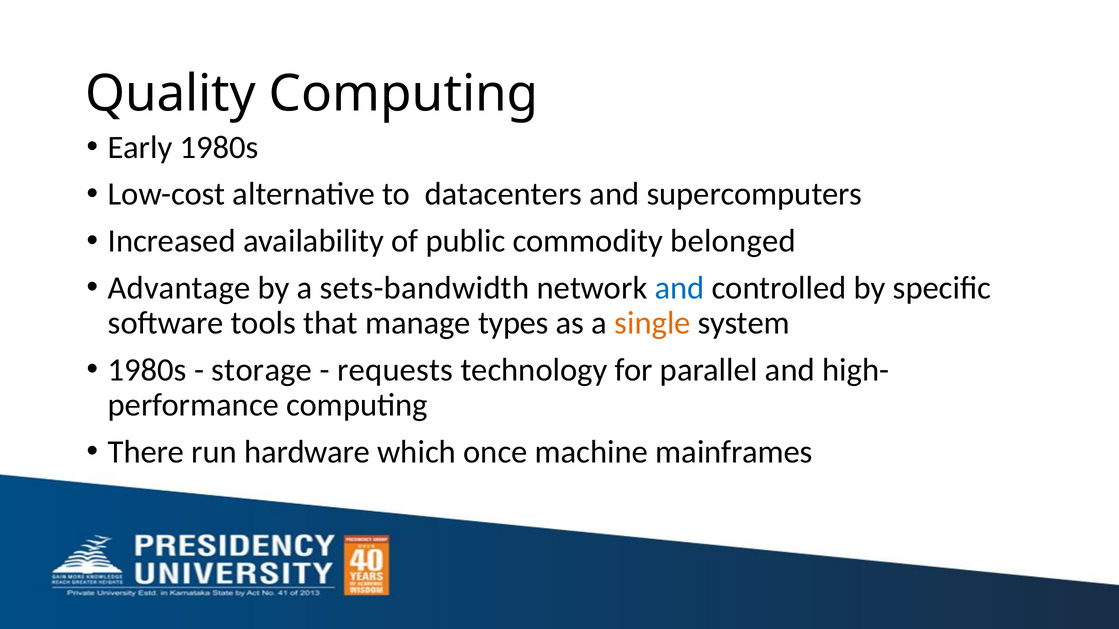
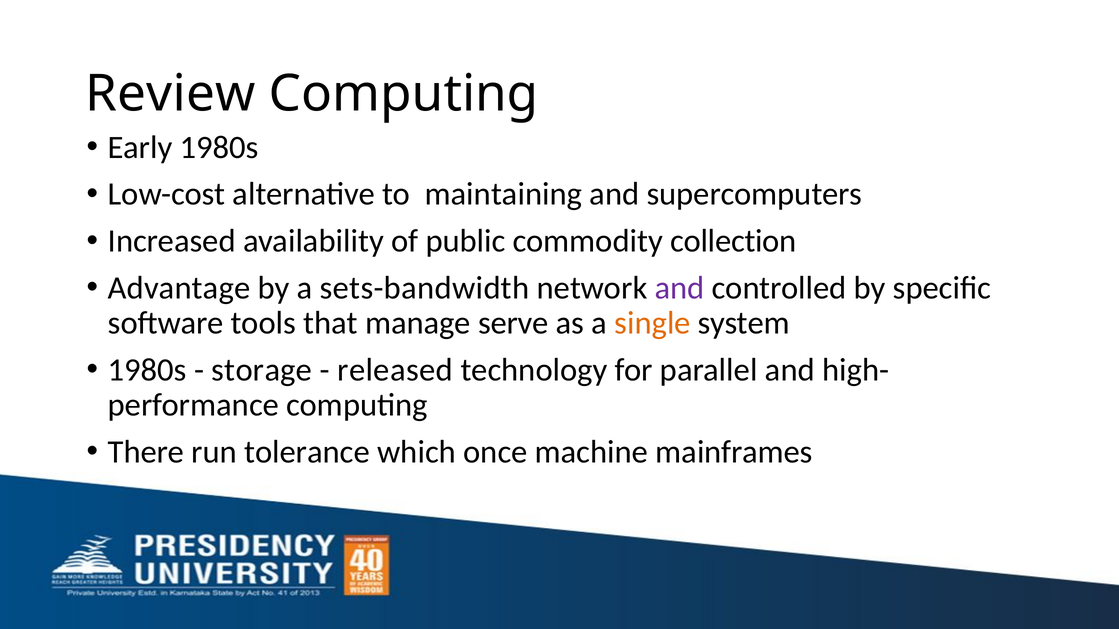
Quality: Quality -> Review
datacenters: datacenters -> maintaining
belonged: belonged -> collection
and at (680, 288) colour: blue -> purple
types: types -> serve
requests: requests -> released
hardware: hardware -> tolerance
